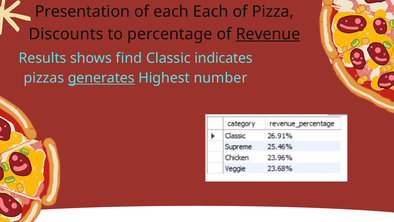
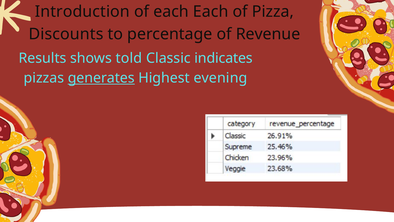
Presentation: Presentation -> Introduction
Revenue underline: present -> none
find: find -> told
number: number -> evening
